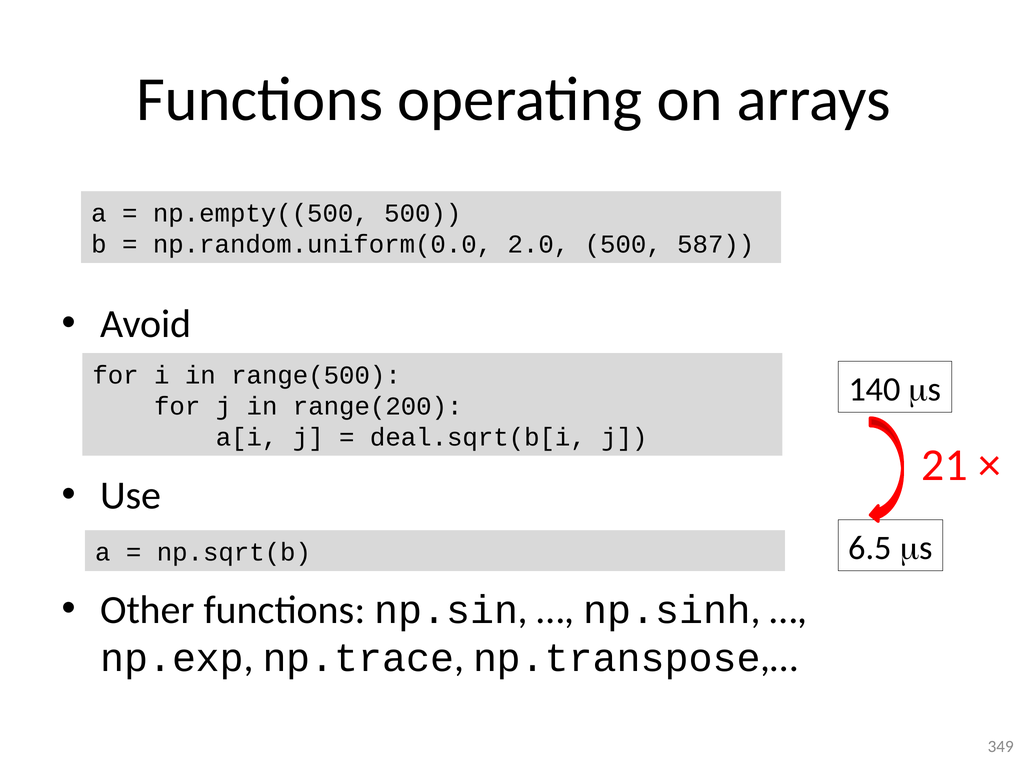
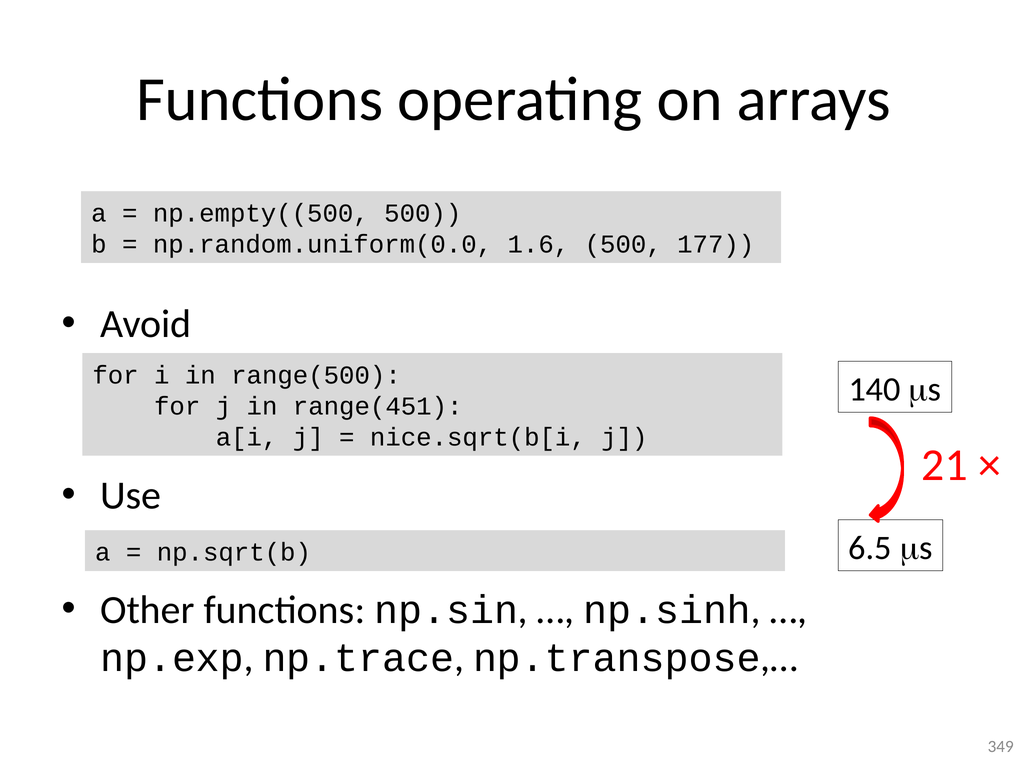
2.0: 2.0 -> 1.6
587: 587 -> 177
range(200: range(200 -> range(451
deal.sqrt(b[i: deal.sqrt(b[i -> nice.sqrt(b[i
